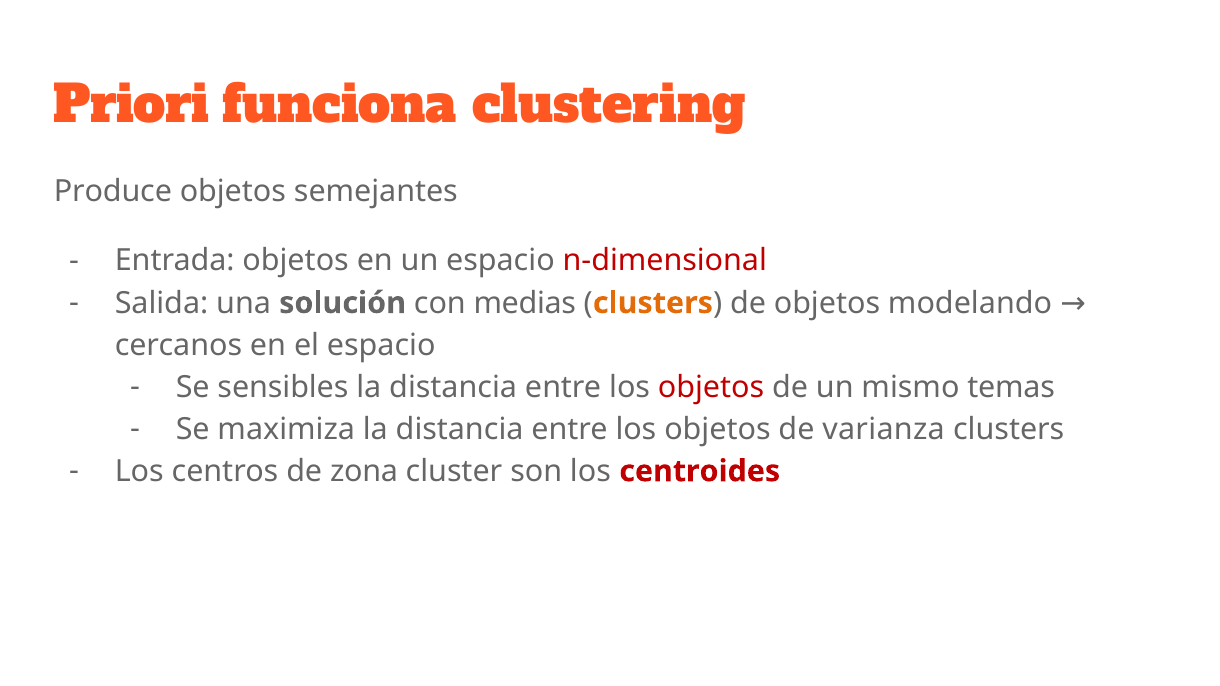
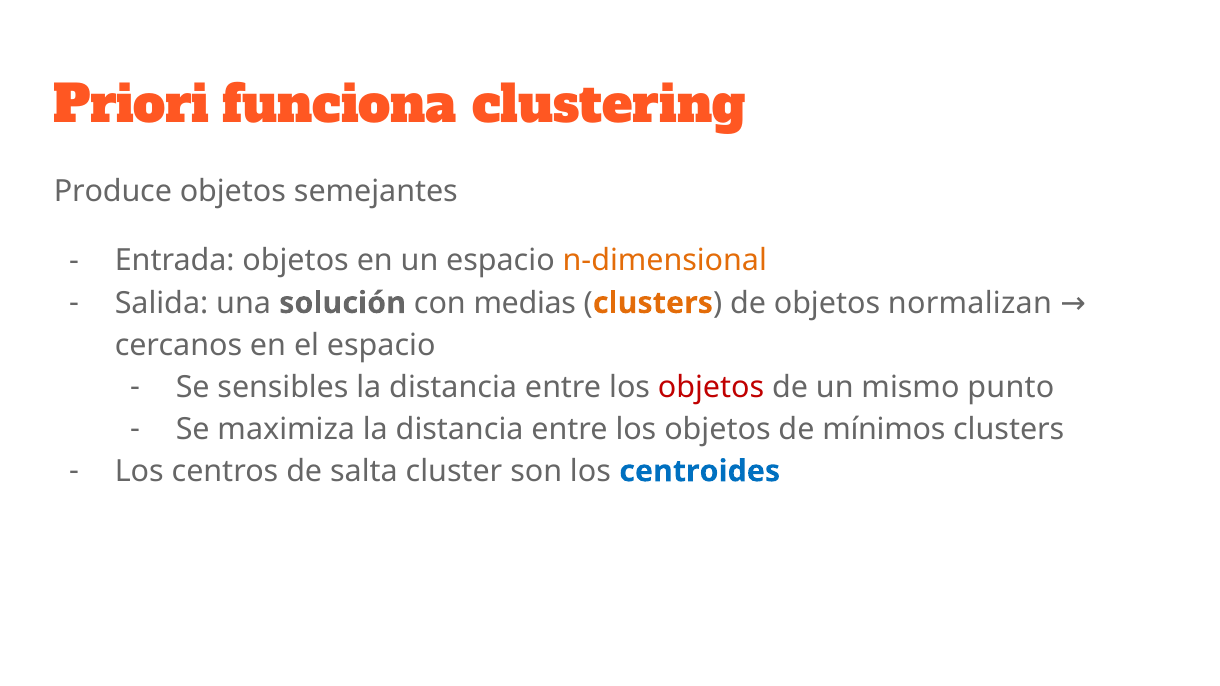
n-dimensional colour: red -> orange
modelando: modelando -> normalizan
temas: temas -> punto
varianza: varianza -> mínimos
zona: zona -> salta
centroides colour: red -> blue
